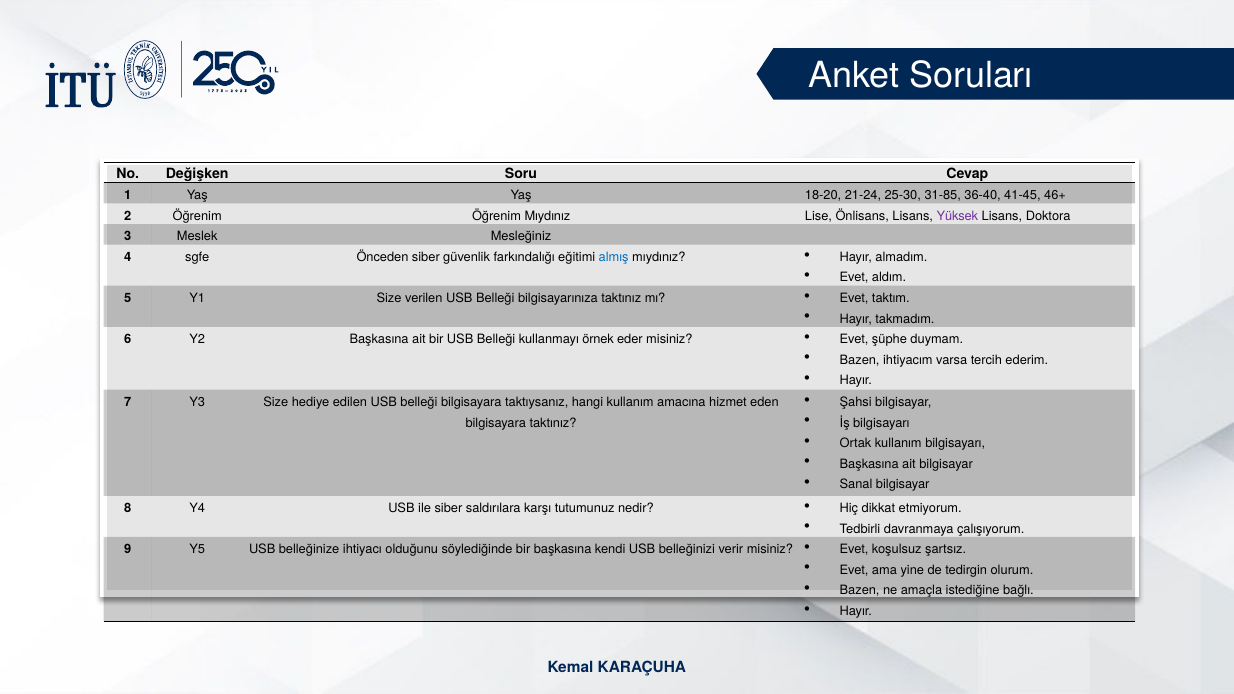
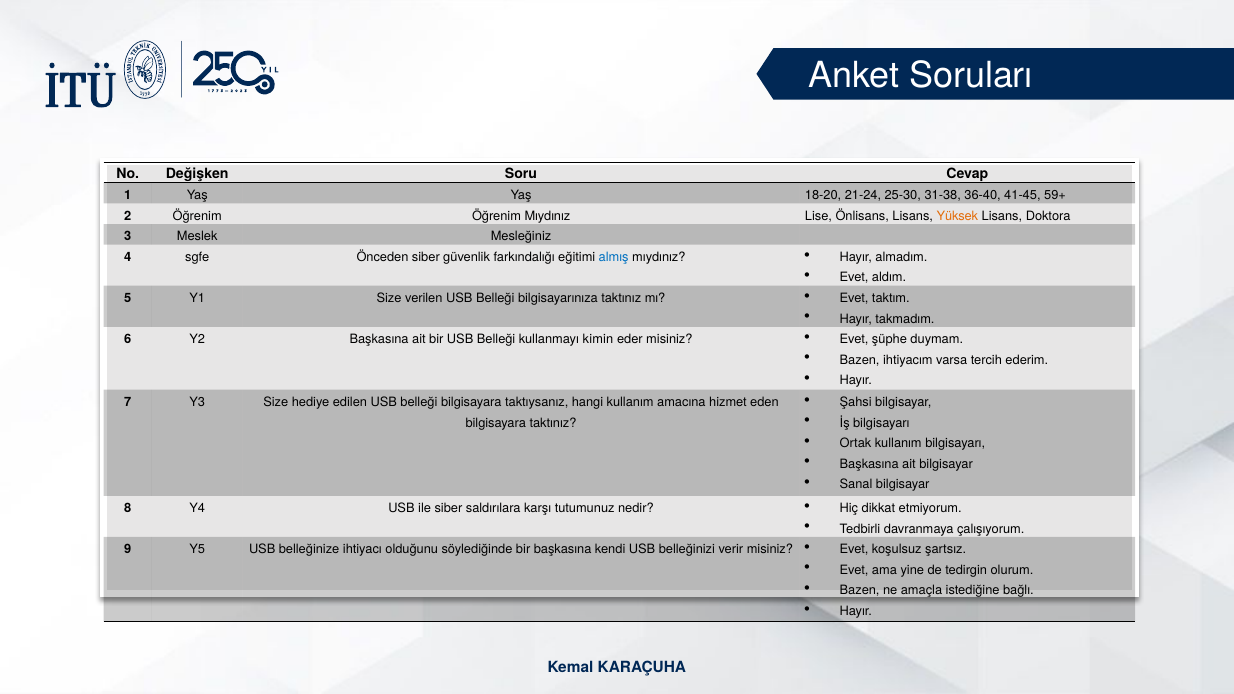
31-85: 31-85 -> 31-38
46+: 46+ -> 59+
Yüksek colour: purple -> orange
örnek: örnek -> kimin
